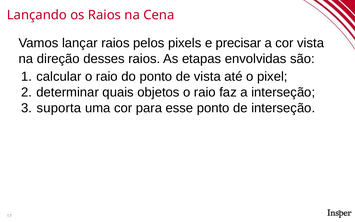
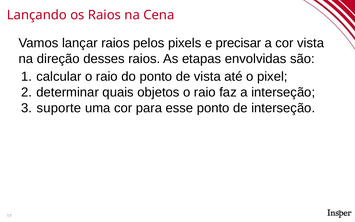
suporta: suporta -> suporte
